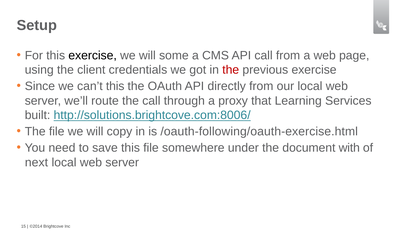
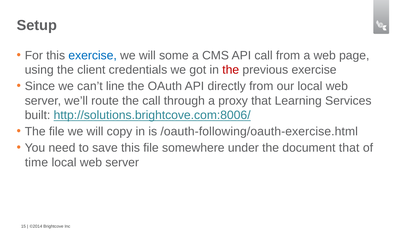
exercise at (93, 56) colour: black -> blue
can’t this: this -> line
document with: with -> that
next: next -> time
